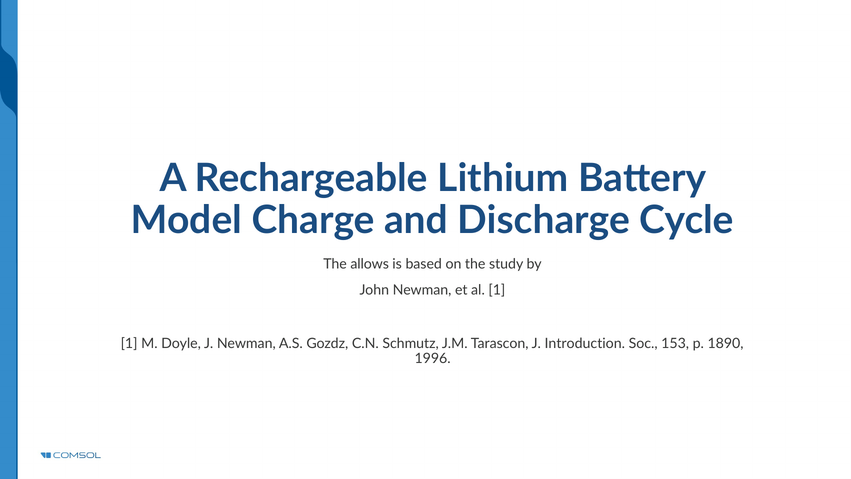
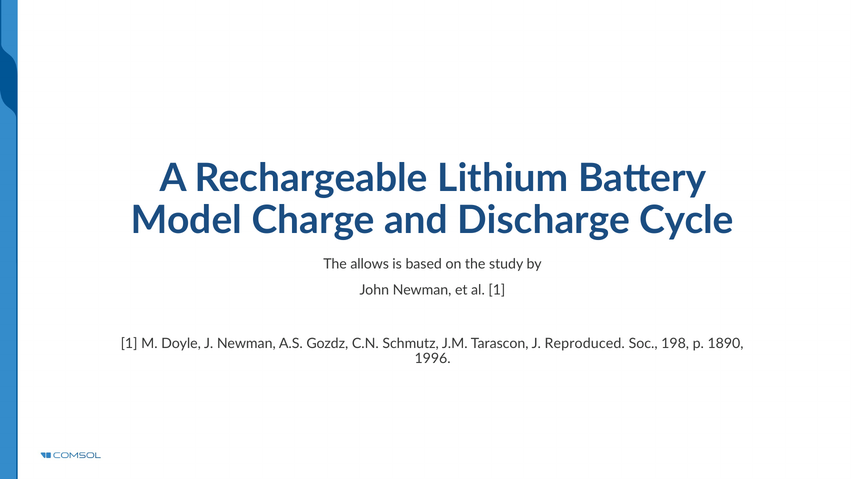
Introduction: Introduction -> Reproduced
153: 153 -> 198
